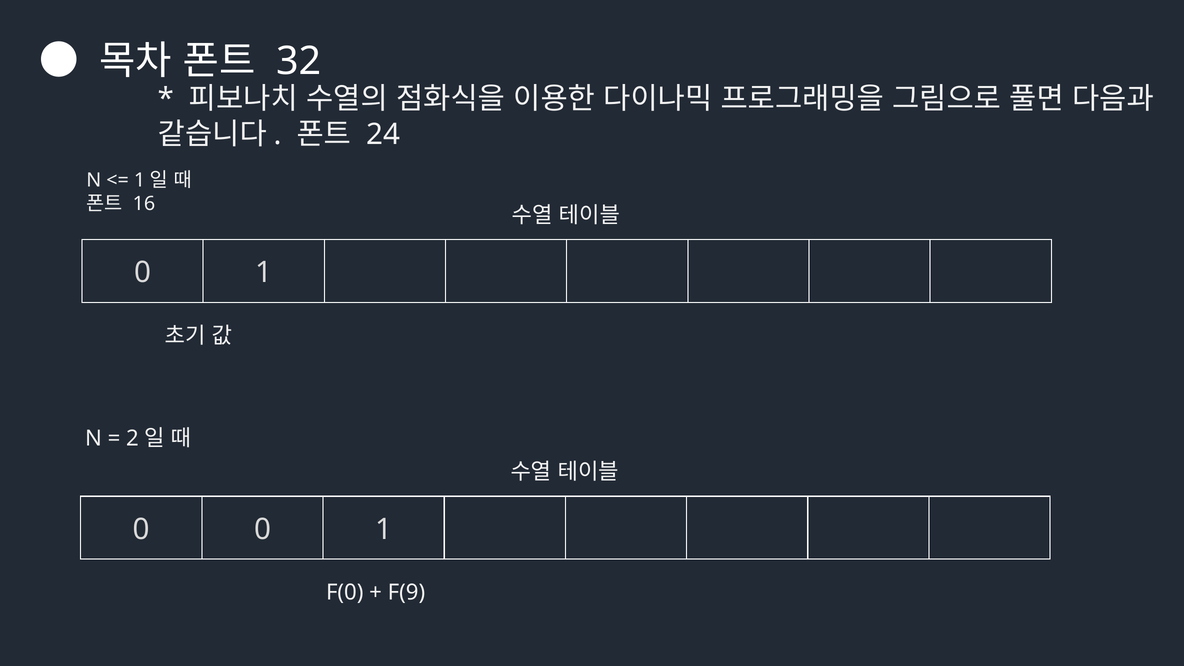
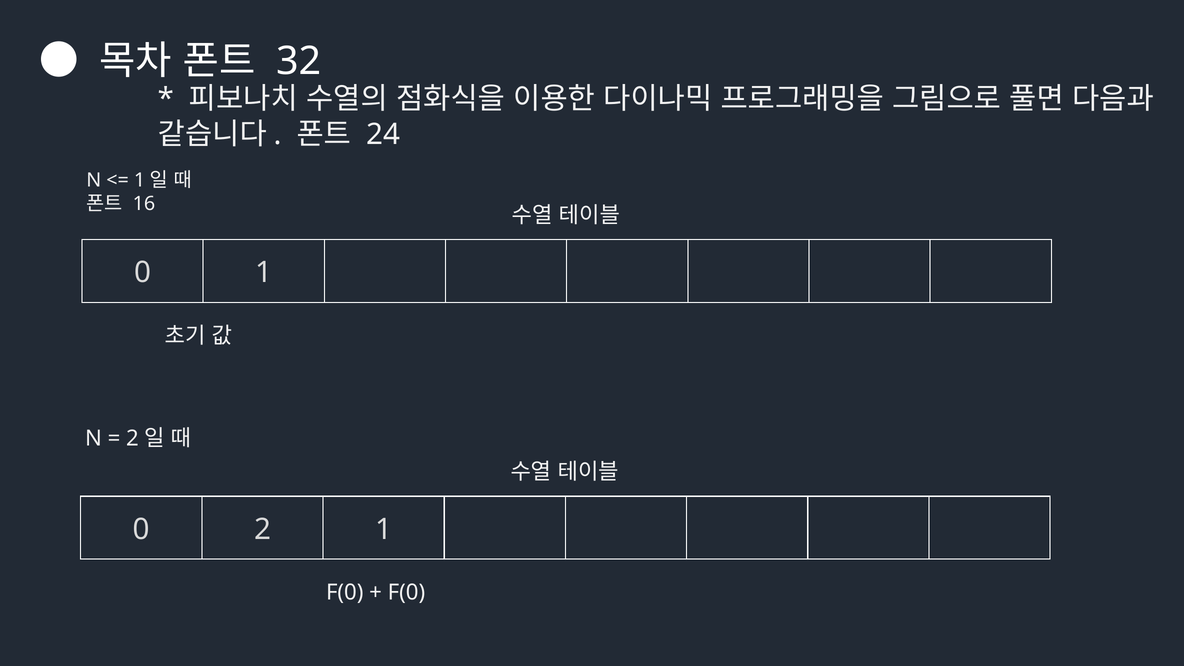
0 0: 0 -> 2
F(9 at (406, 592): F(9 -> F(0
